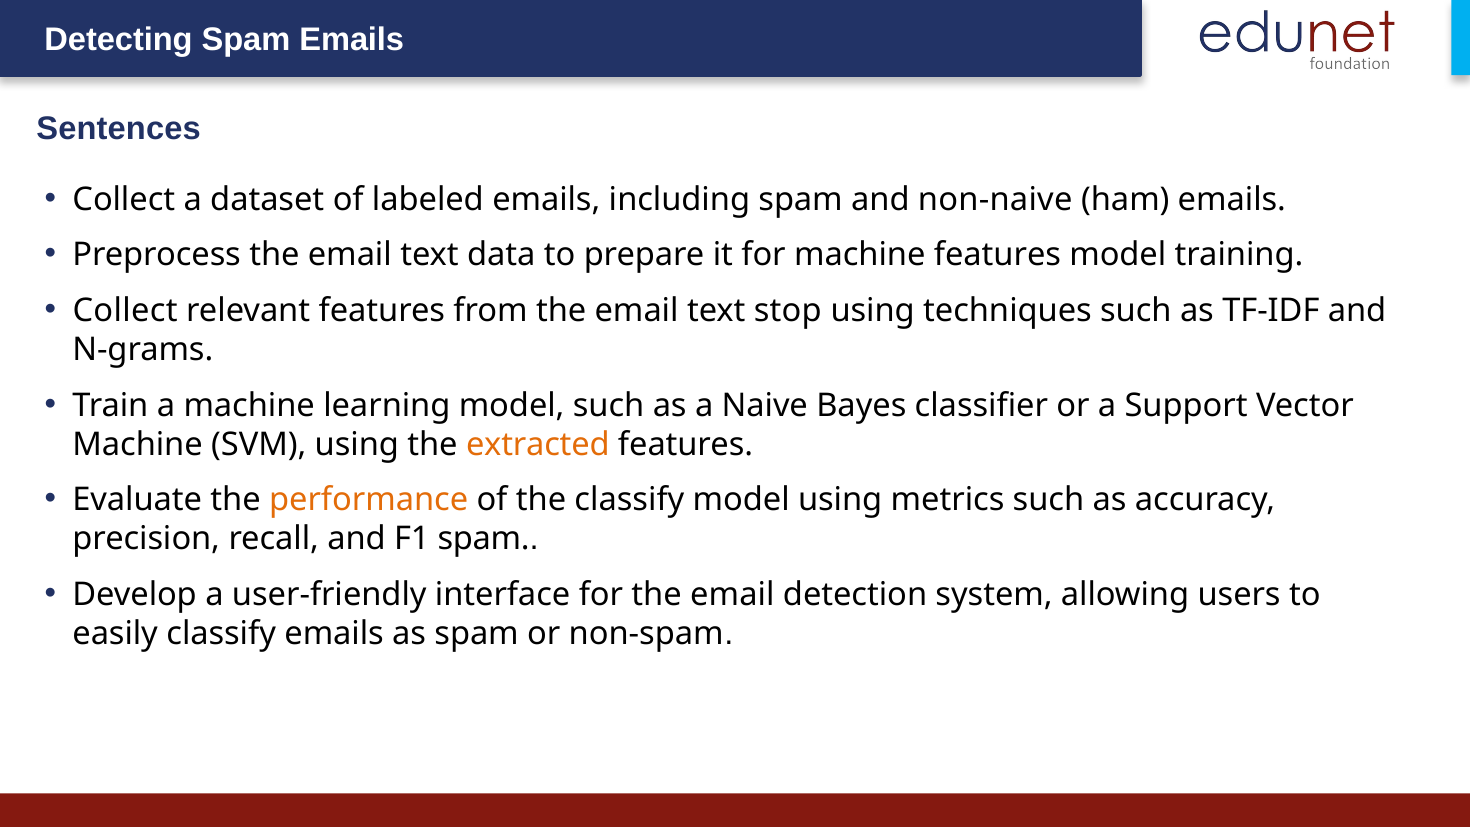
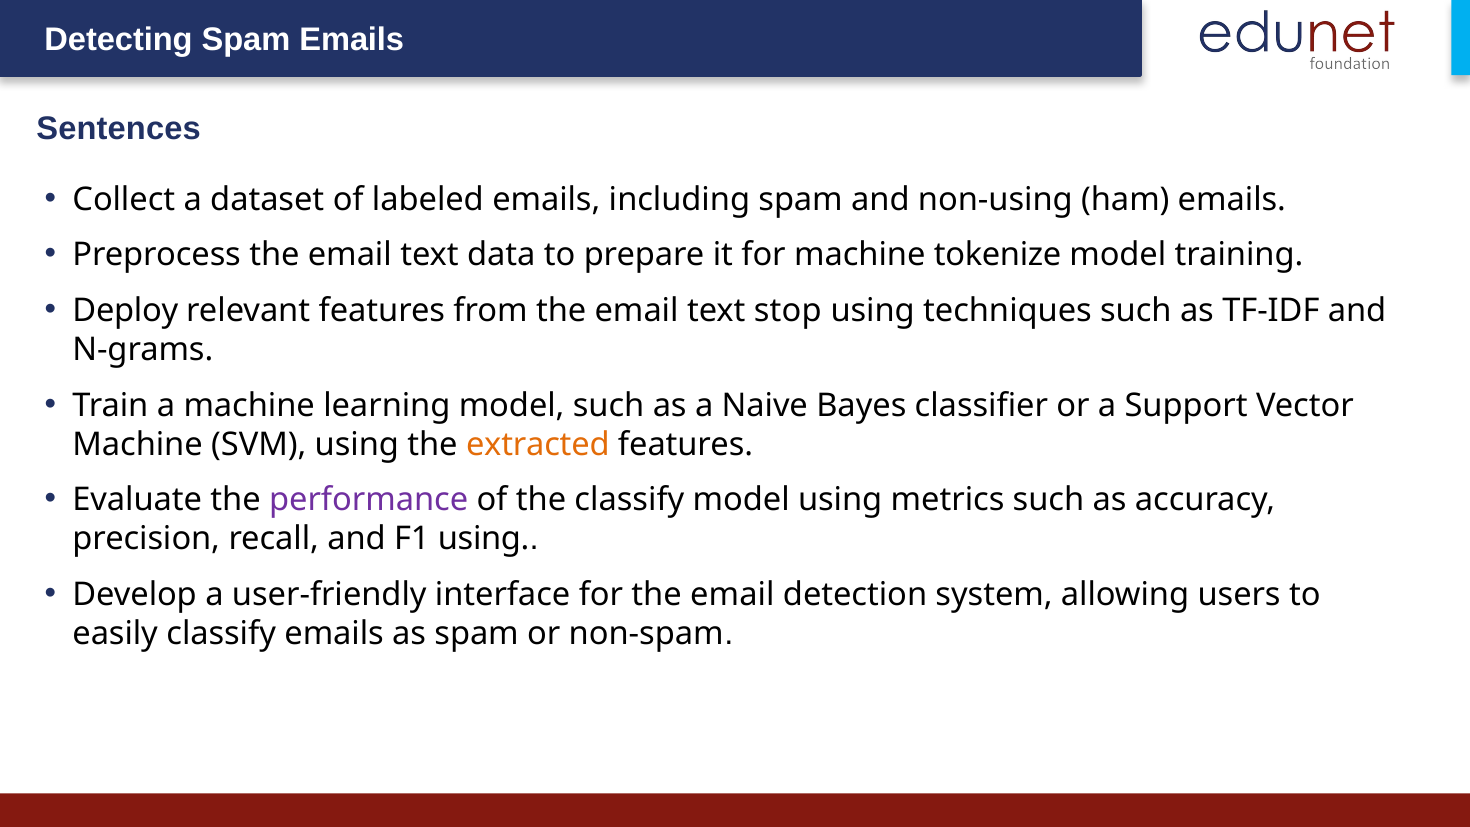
non-naive: non-naive -> non-using
machine features: features -> tokenize
Collect at (125, 311): Collect -> Deploy
performance colour: orange -> purple
F1 spam: spam -> using
